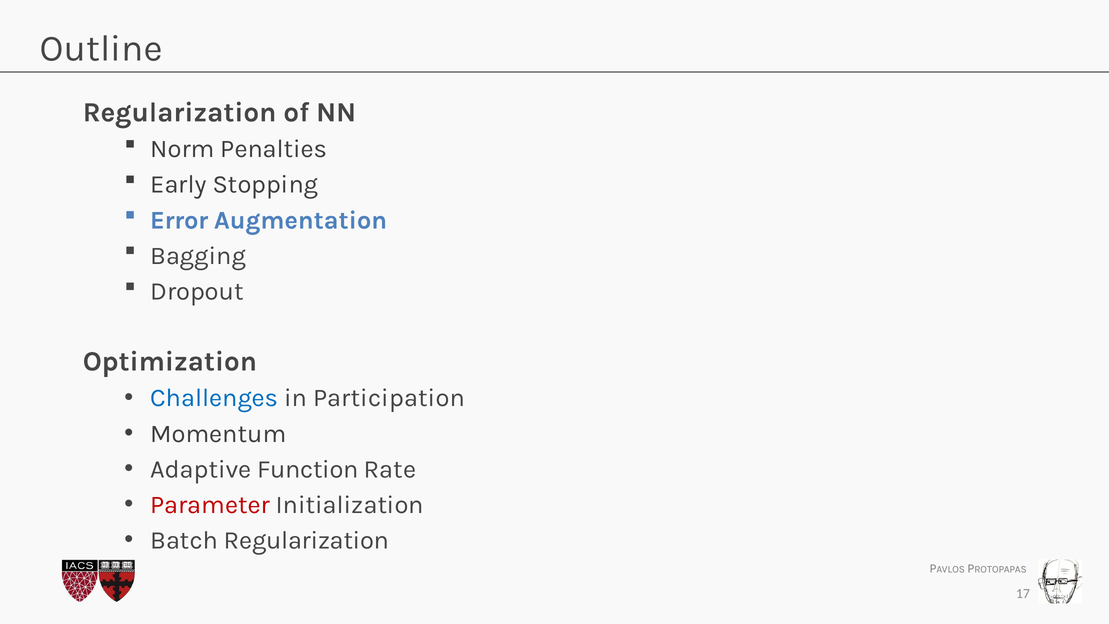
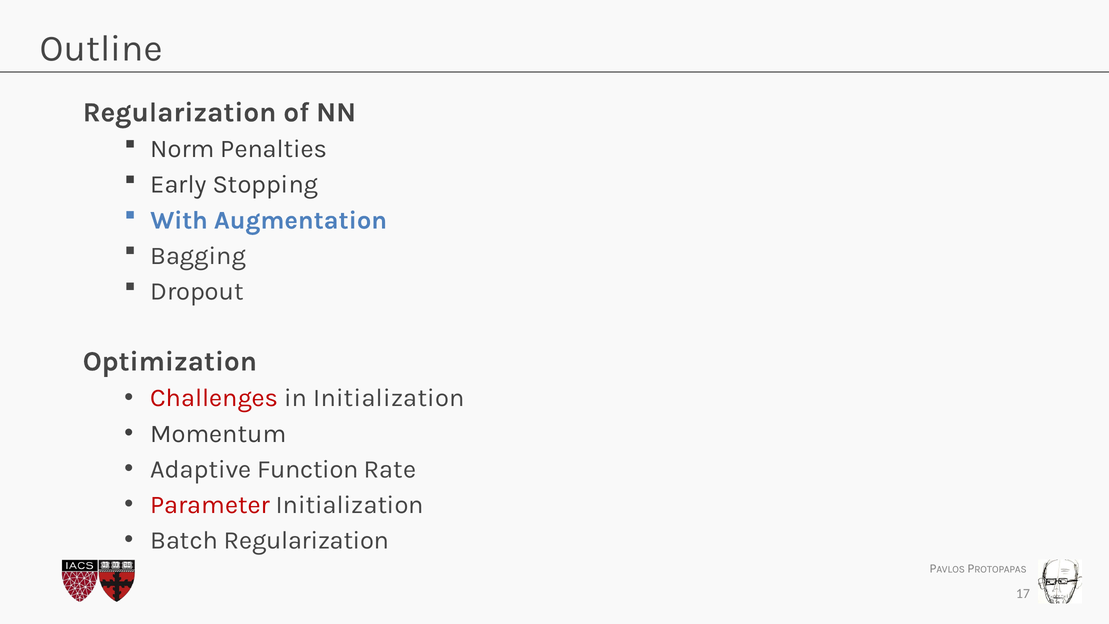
Error: Error -> With
Challenges colour: blue -> red
in Participation: Participation -> Initialization
